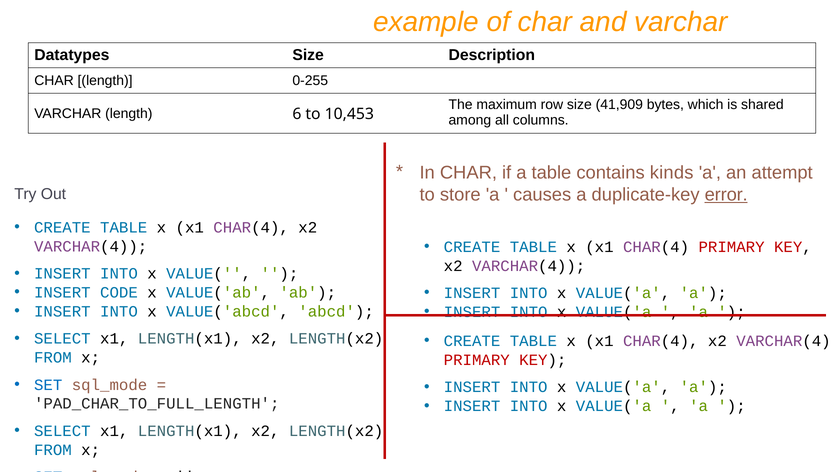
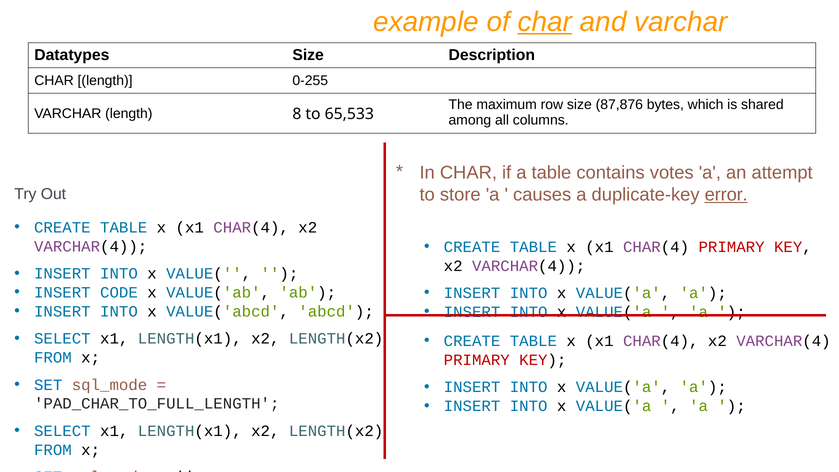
char at (545, 22) underline: none -> present
41,909: 41,909 -> 87,876
6: 6 -> 8
10,453: 10,453 -> 65,533
kinds: kinds -> votes
